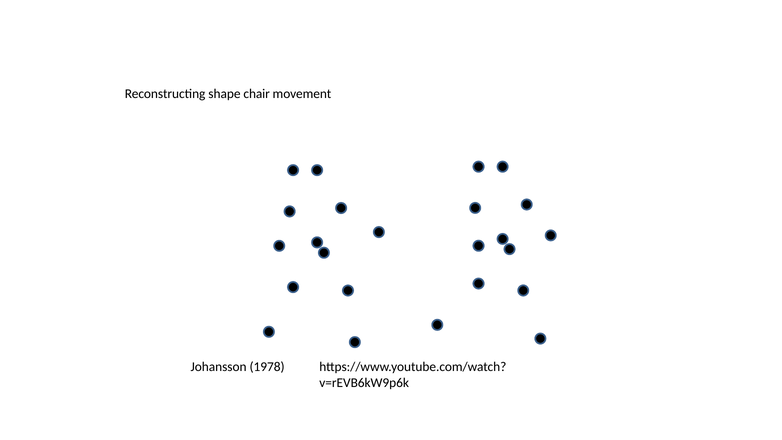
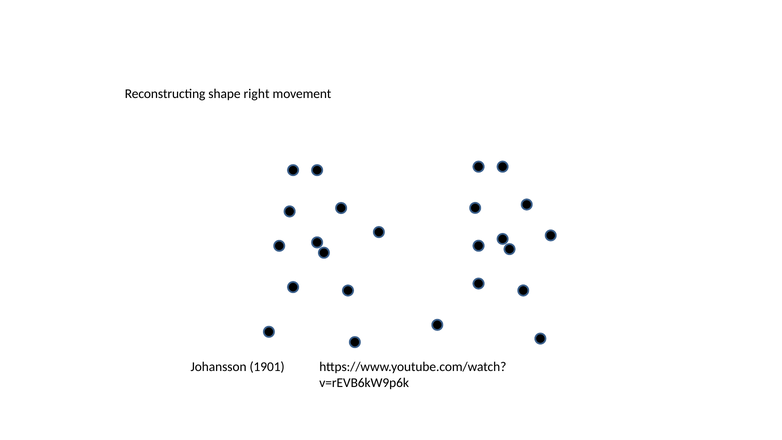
chair: chair -> right
1978: 1978 -> 1901
